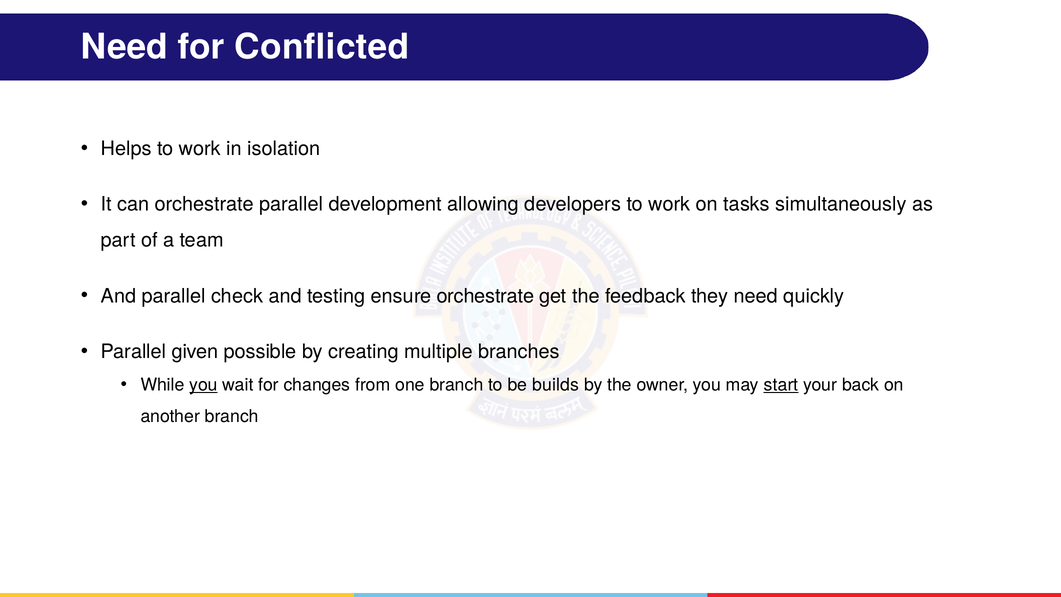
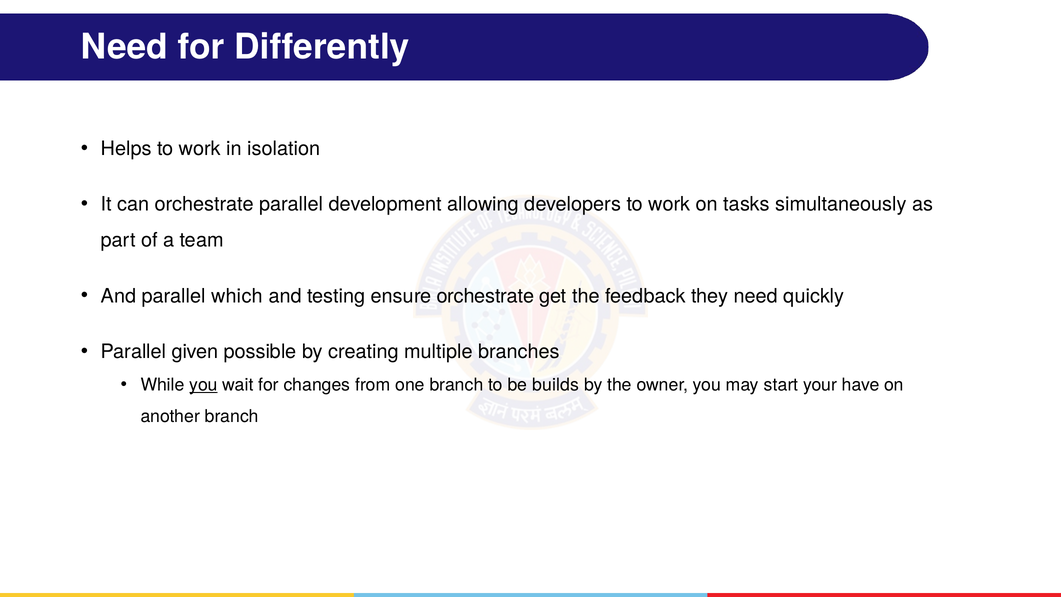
Conflicted: Conflicted -> Differently
check: check -> which
start underline: present -> none
back: back -> have
